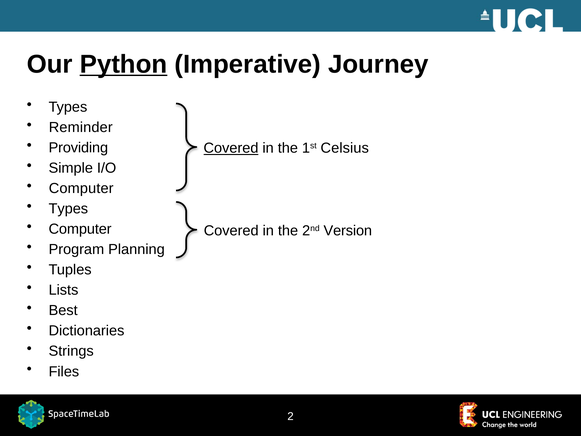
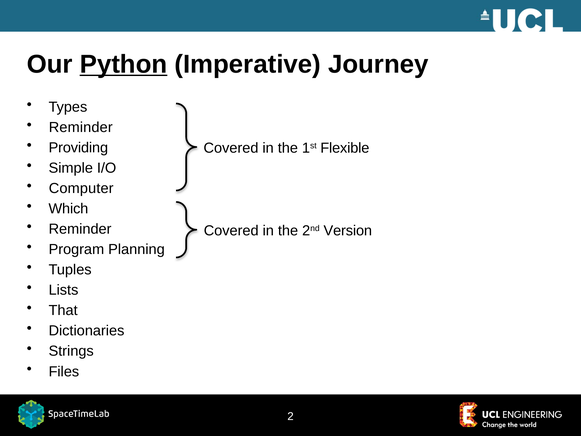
Covered at (231, 148) underline: present -> none
Celsius: Celsius -> Flexible
Types at (68, 209): Types -> Which
Computer at (80, 229): Computer -> Reminder
Best: Best -> That
